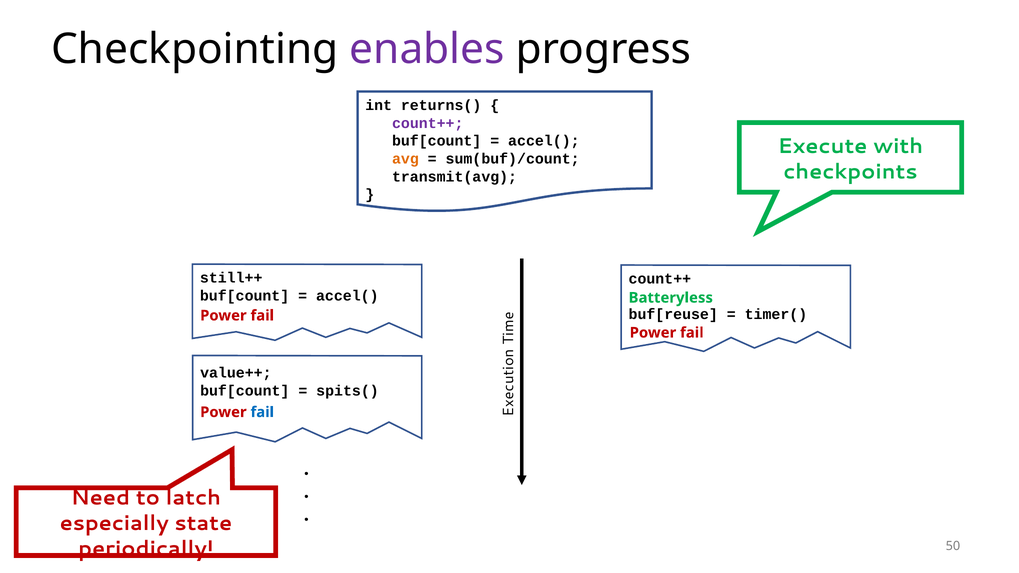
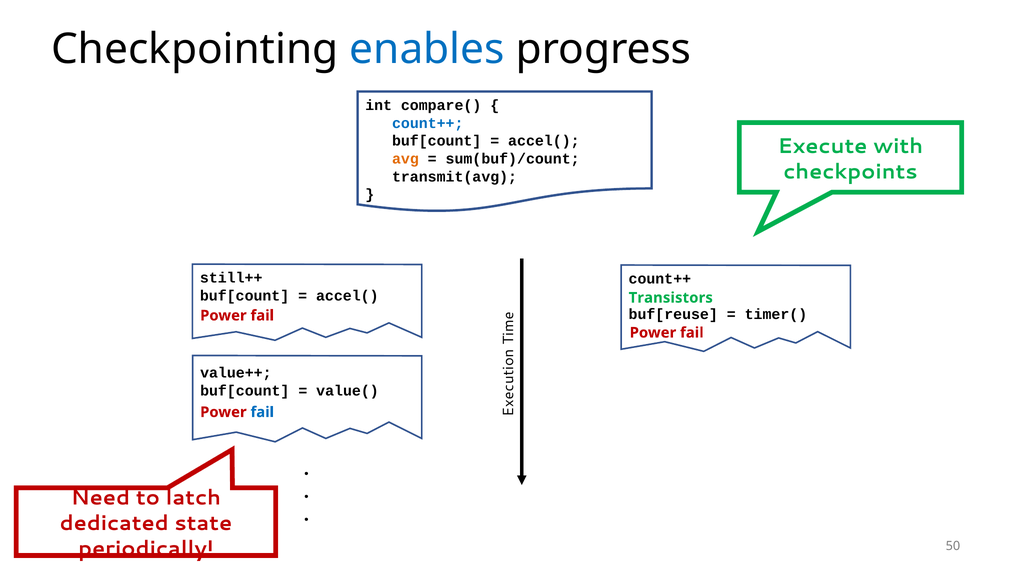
enables colour: purple -> blue
returns(: returns( -> compare(
count++ at (428, 123) colour: purple -> blue
Batteryless: Batteryless -> Transistors
spits(: spits( -> value(
especially: especially -> dedicated
